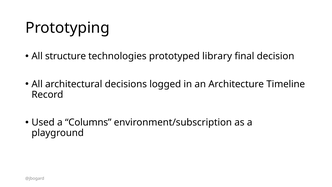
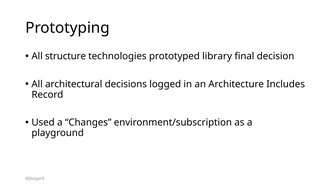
Timeline: Timeline -> Includes
Columns: Columns -> Changes
